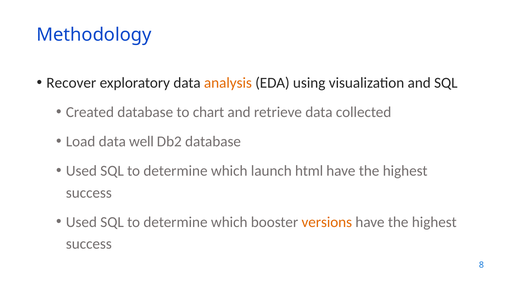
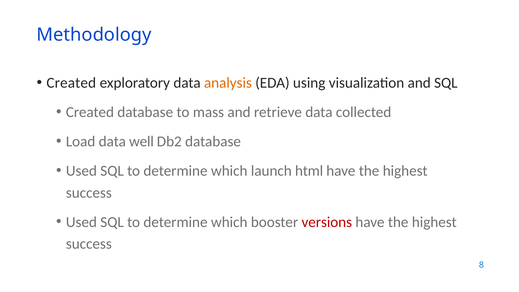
Recover at (71, 83): Recover -> Created
chart: chart -> mass
versions colour: orange -> red
